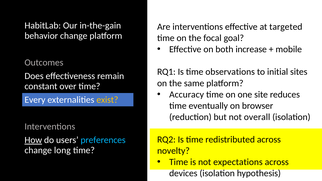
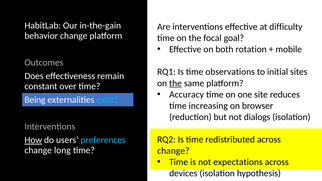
targeted: targeted -> difficulty
increase: increase -> rotation
the at (175, 83) underline: none -> present
Every: Every -> Being
exist colour: yellow -> light blue
eventually: eventually -> increasing
overall: overall -> dialogs
novelty at (173, 151): novelty -> change
